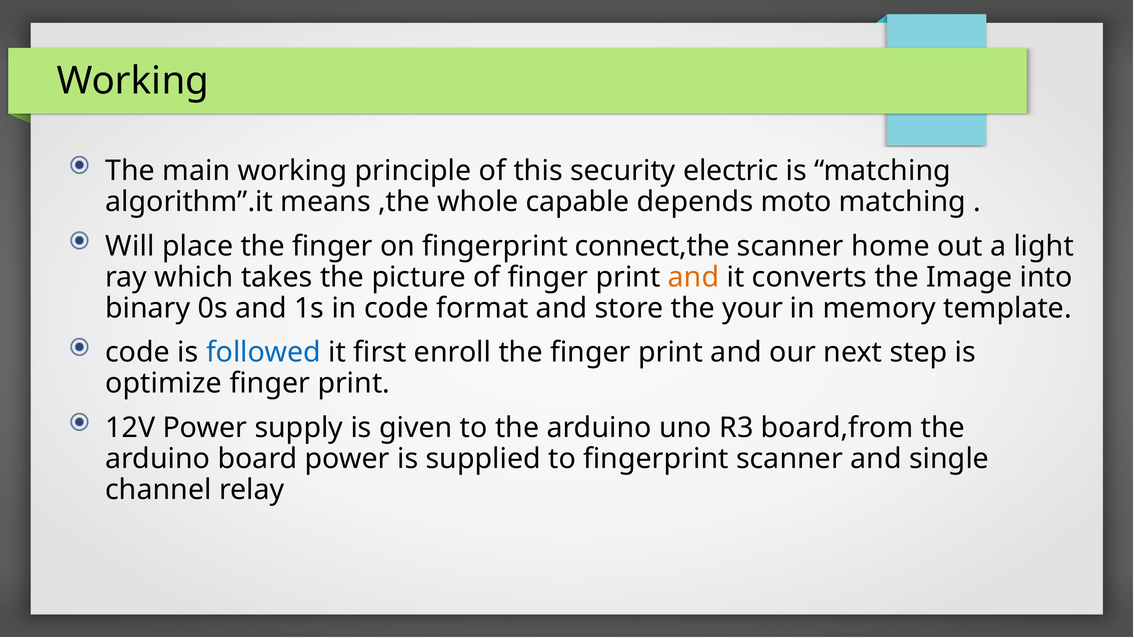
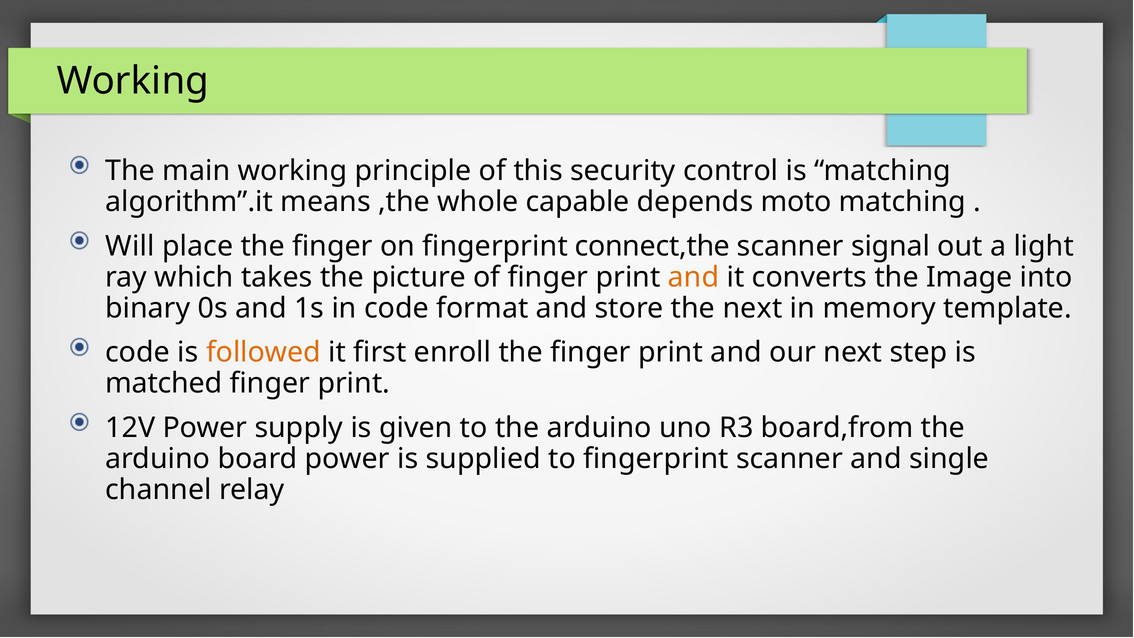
electric: electric -> control
home: home -> signal
the your: your -> next
followed colour: blue -> orange
optimize: optimize -> matched
